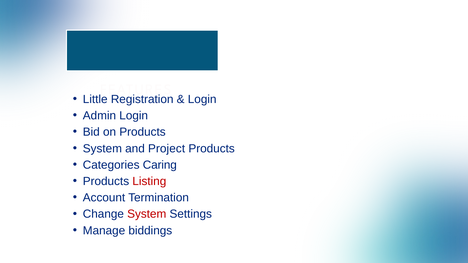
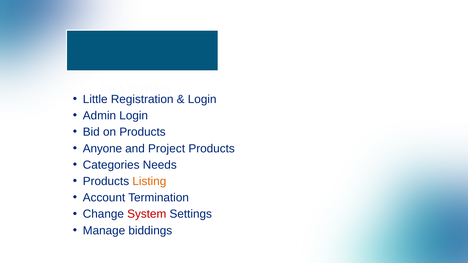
System at (102, 149): System -> Anyone
Caring: Caring -> Needs
Listing colour: red -> orange
